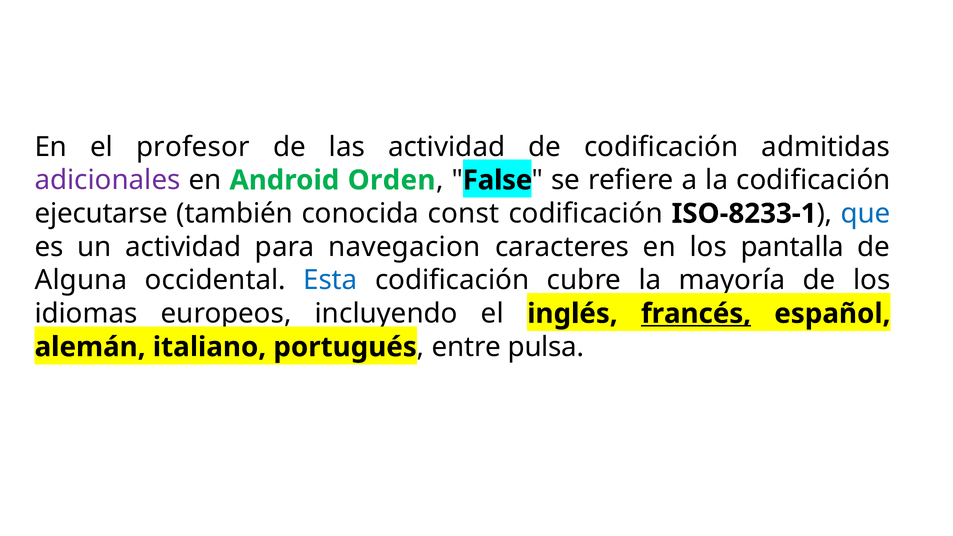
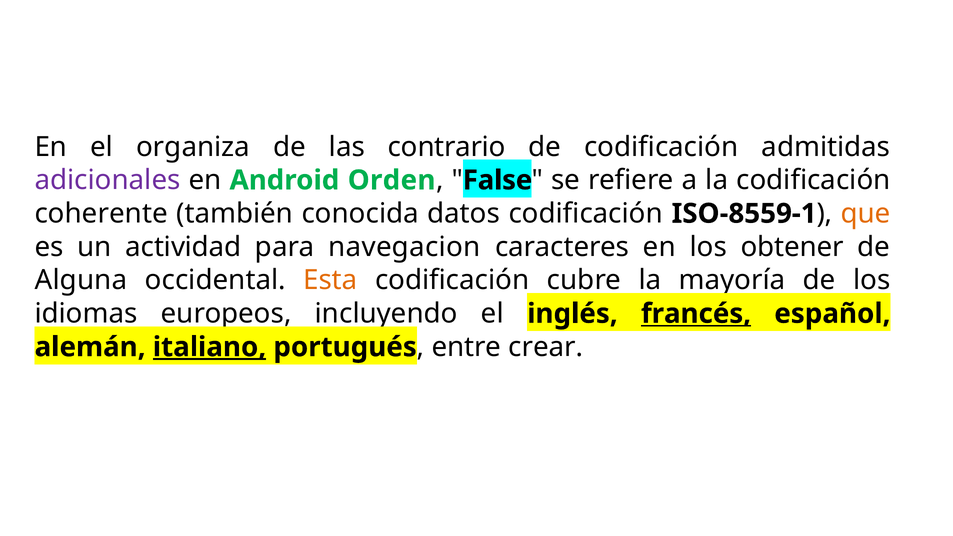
profesor: profesor -> organiza
las actividad: actividad -> contrario
ejecutarse: ejecutarse -> coherente
const: const -> datos
ISO-8233-1: ISO-8233-1 -> ISO-8559-1
que colour: blue -> orange
pantalla: pantalla -> obtener
Esta colour: blue -> orange
italiano underline: none -> present
pulsa: pulsa -> crear
